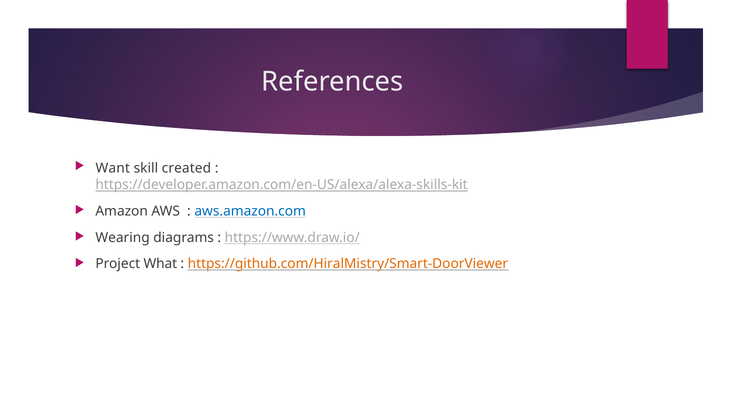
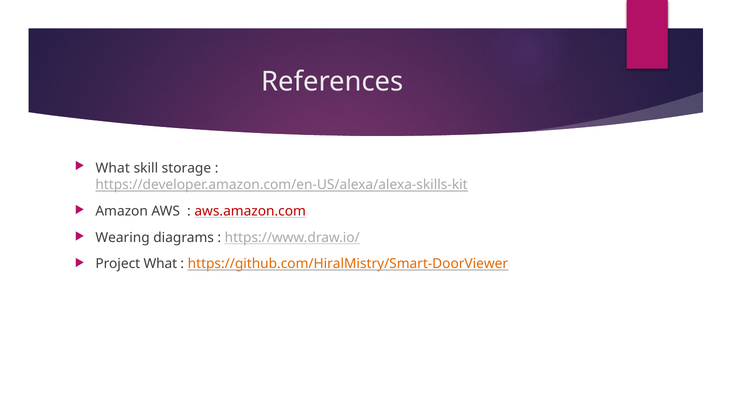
Want at (113, 168): Want -> What
created: created -> storage
aws.amazon.com colour: blue -> red
